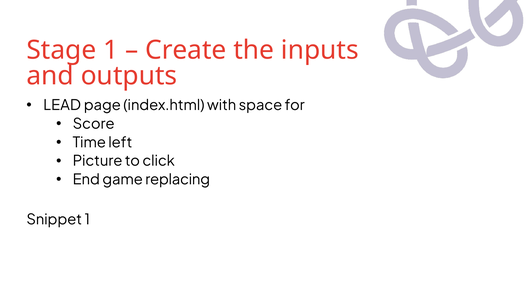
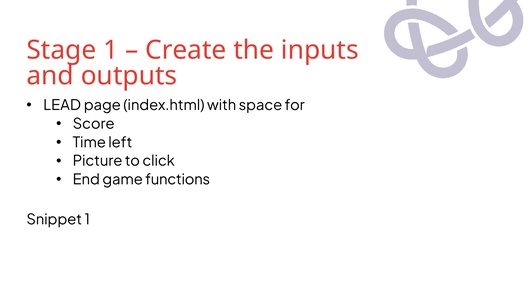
replacing: replacing -> functions
